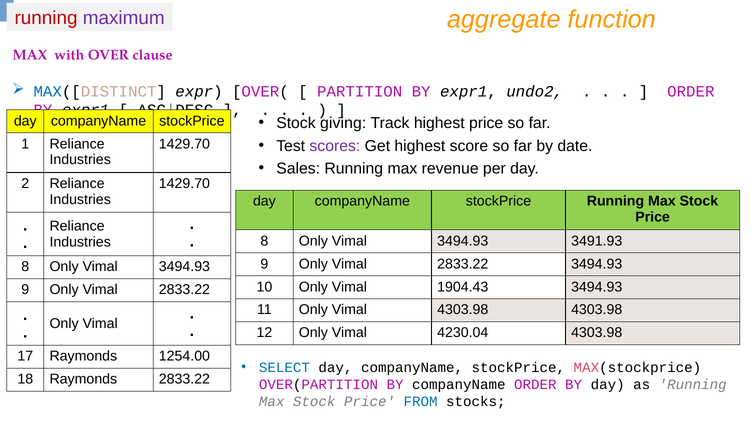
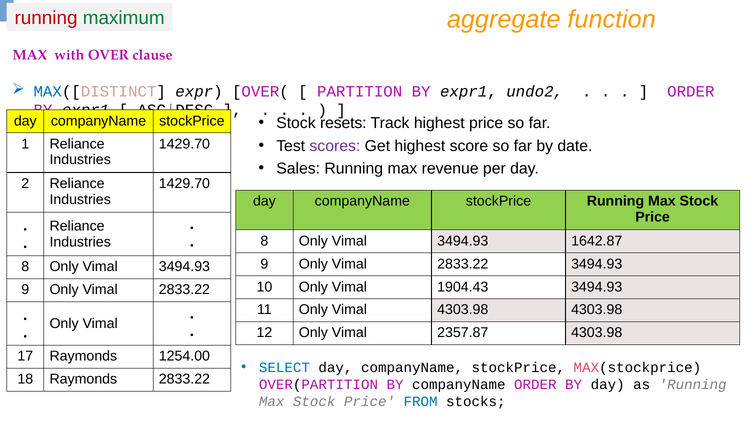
maximum colour: purple -> green
giving: giving -> resets
3491.93: 3491.93 -> 1642.87
4230.04: 4230.04 -> 2357.87
